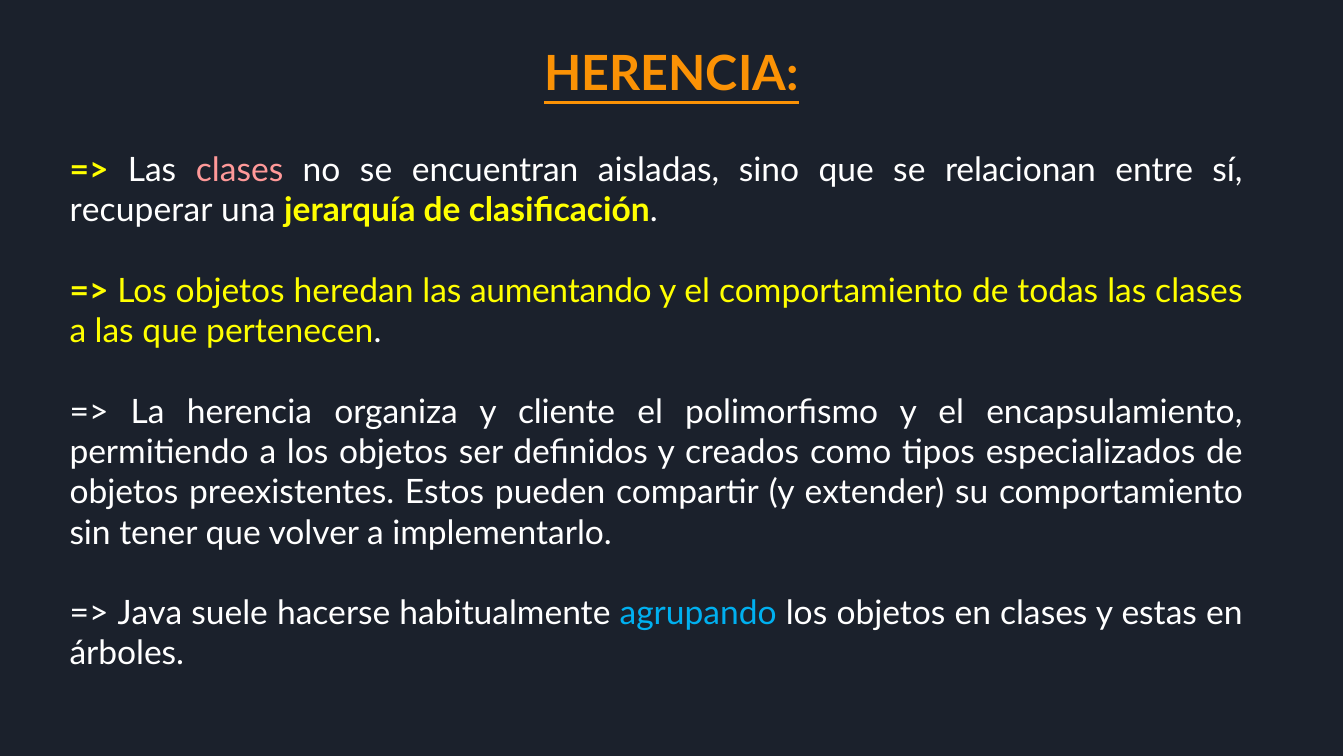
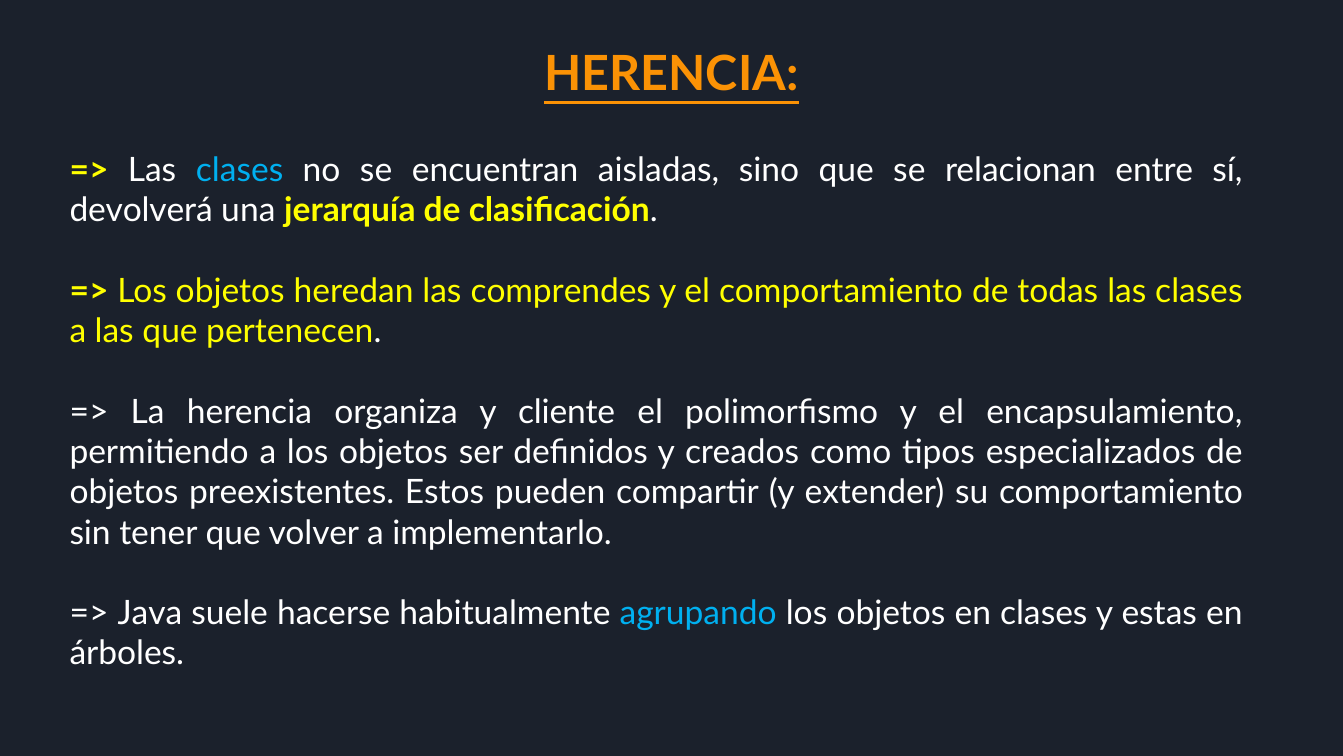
clases at (240, 170) colour: pink -> light blue
recuperar: recuperar -> devolverá
aumentando: aumentando -> comprendes
